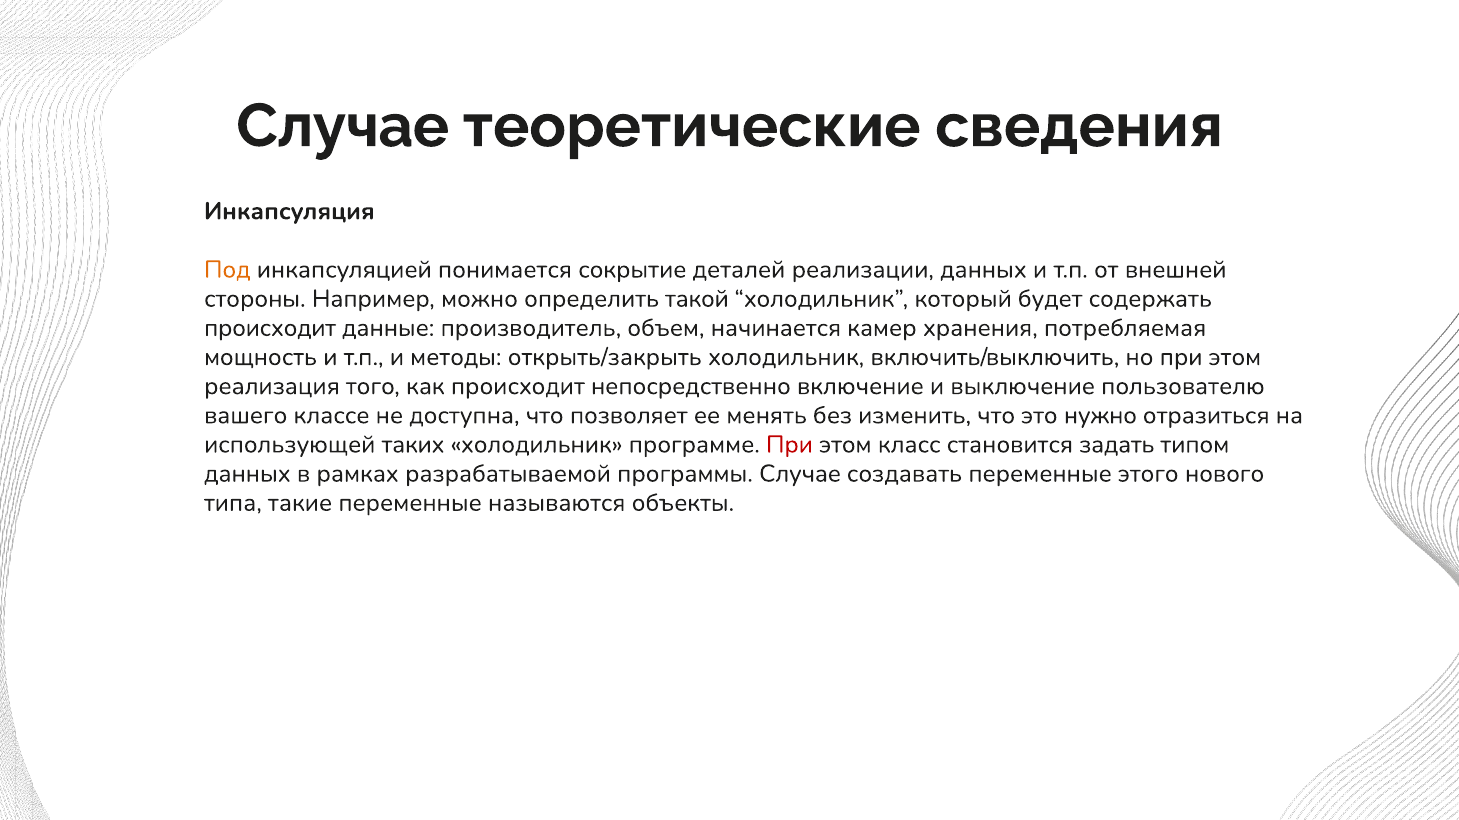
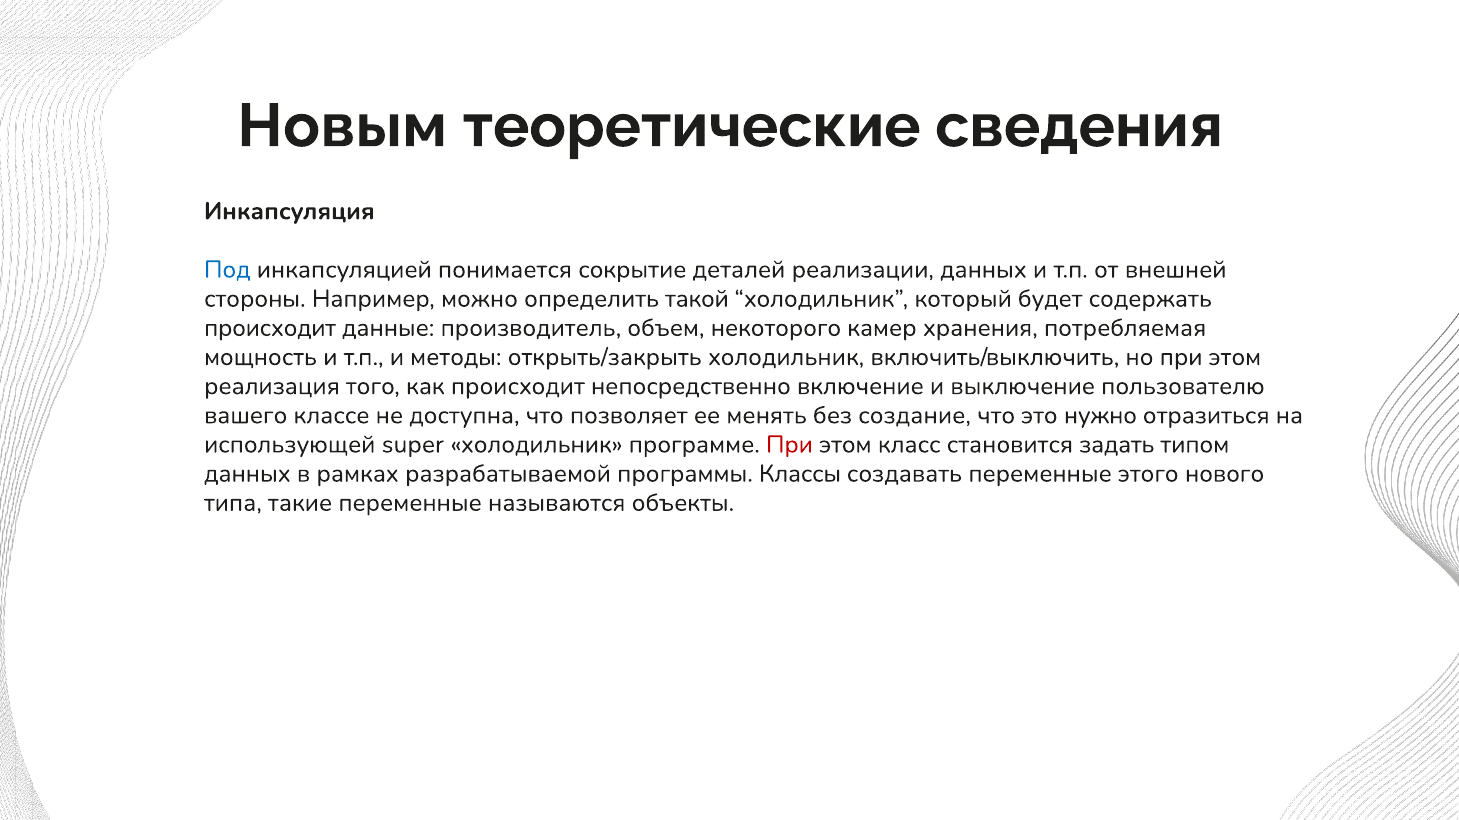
Случае at (343, 126): Случае -> Новым
Под colour: orange -> blue
начинается: начинается -> некоторого
изменить: изменить -> создание
таких: таких -> super
программы Случае: Случае -> Классы
